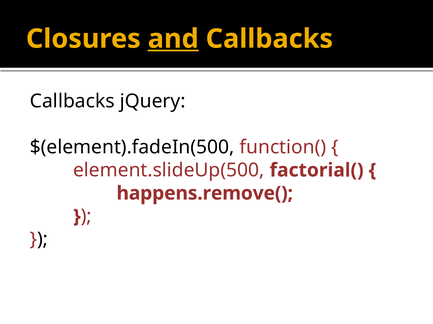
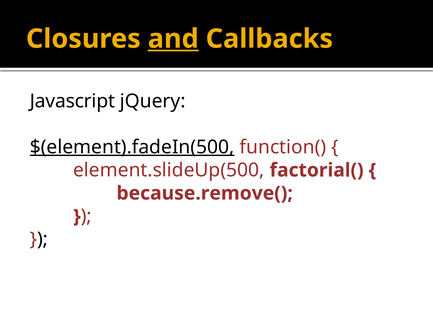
Callbacks at (72, 101): Callbacks -> Javascript
$(element).fadeIn(500 underline: none -> present
happens.remove(: happens.remove( -> because.remove(
